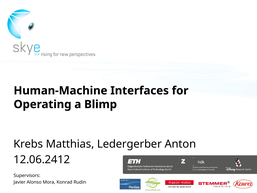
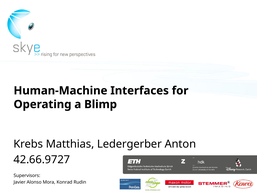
12.06.2412: 12.06.2412 -> 42.66.9727
